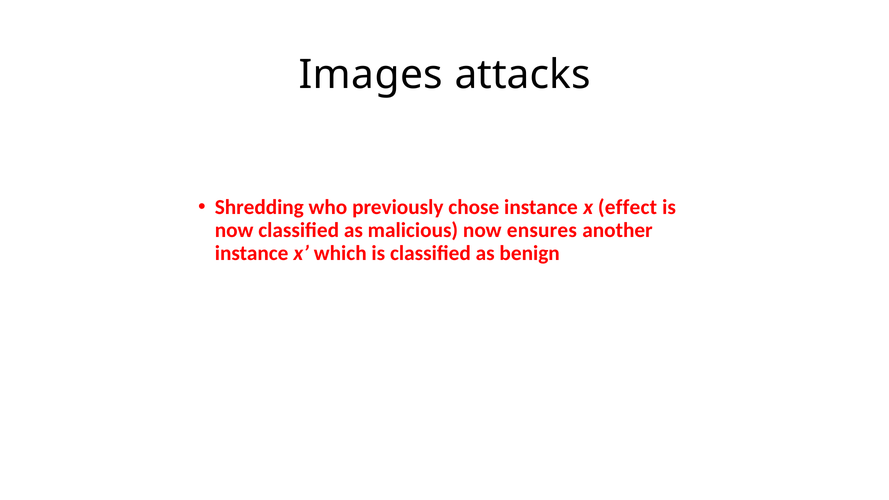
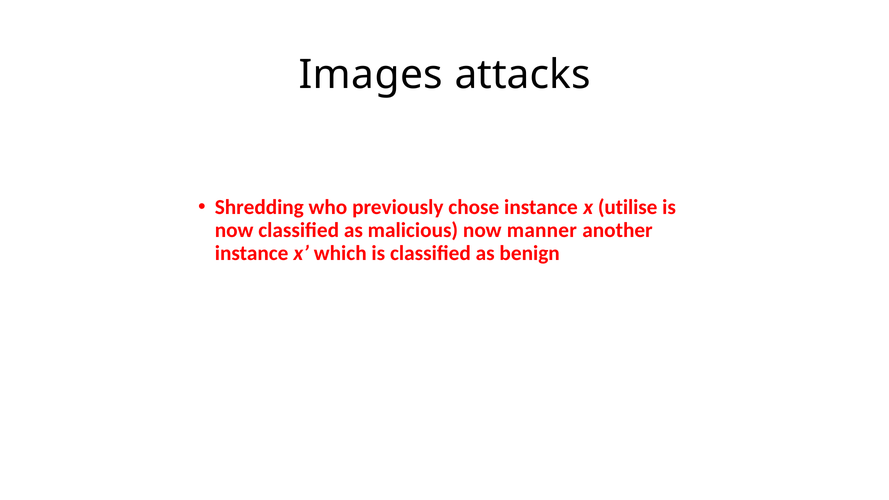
effect: effect -> utilise
ensures: ensures -> manner
